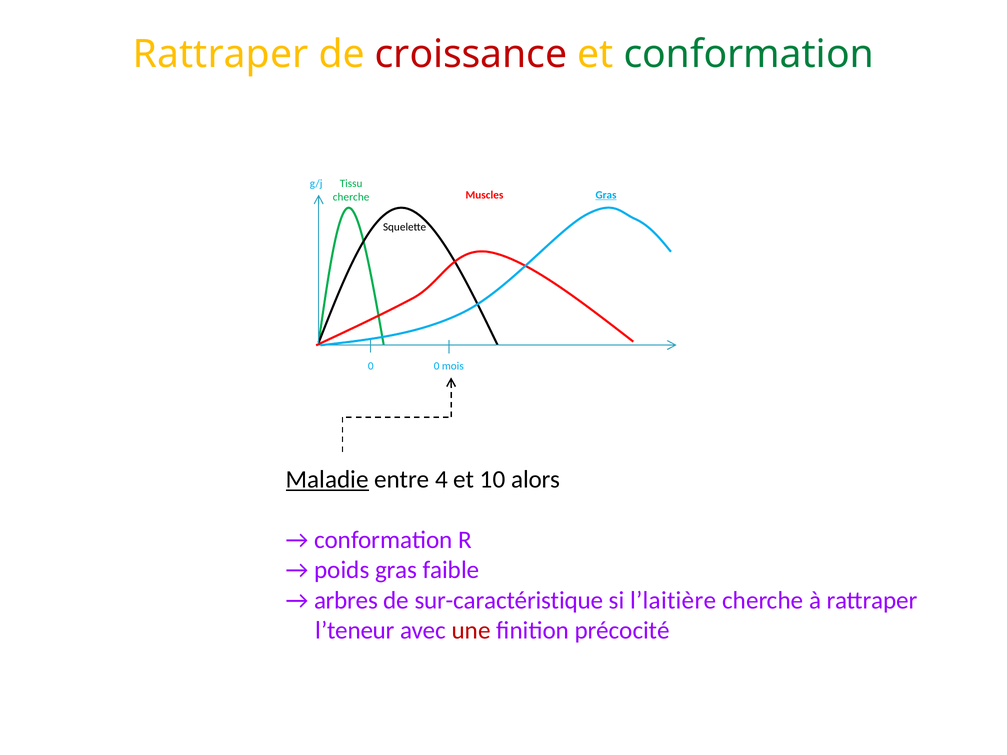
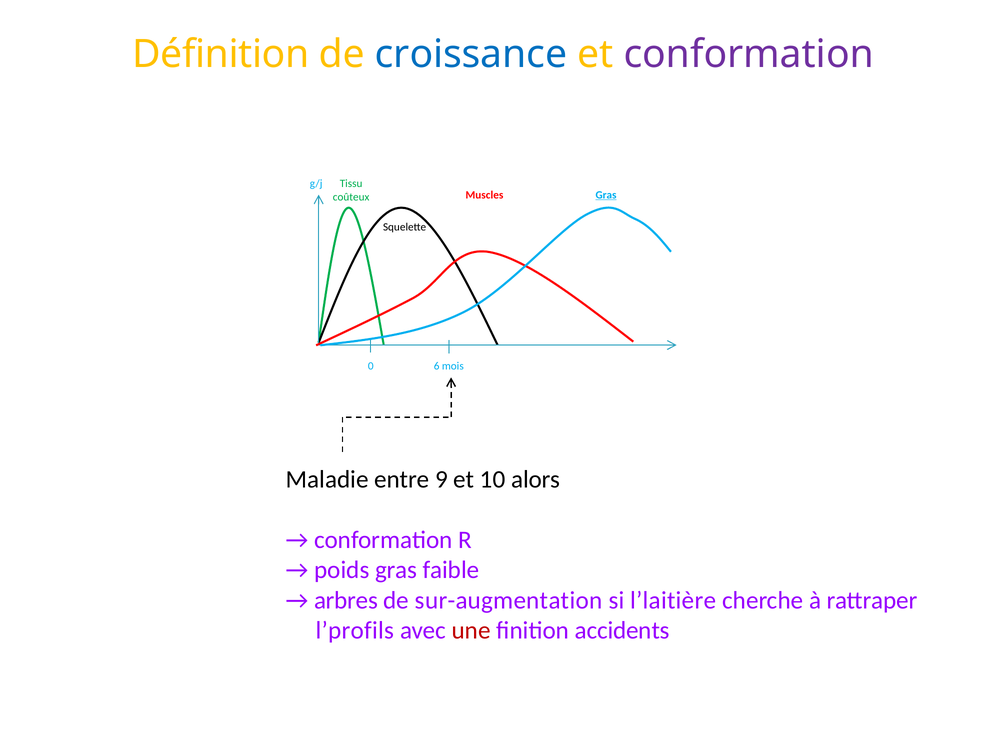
Rattraper at (221, 54): Rattraper -> Définition
croissance colour: red -> blue
conformation at (749, 54) colour: green -> purple
cherche at (351, 197): cherche -> coûteux
0 0: 0 -> 6
Maladie underline: present -> none
4: 4 -> 9
sur-caractéristique: sur-caractéristique -> sur-augmentation
l’teneur: l’teneur -> l’profils
précocité: précocité -> accidents
